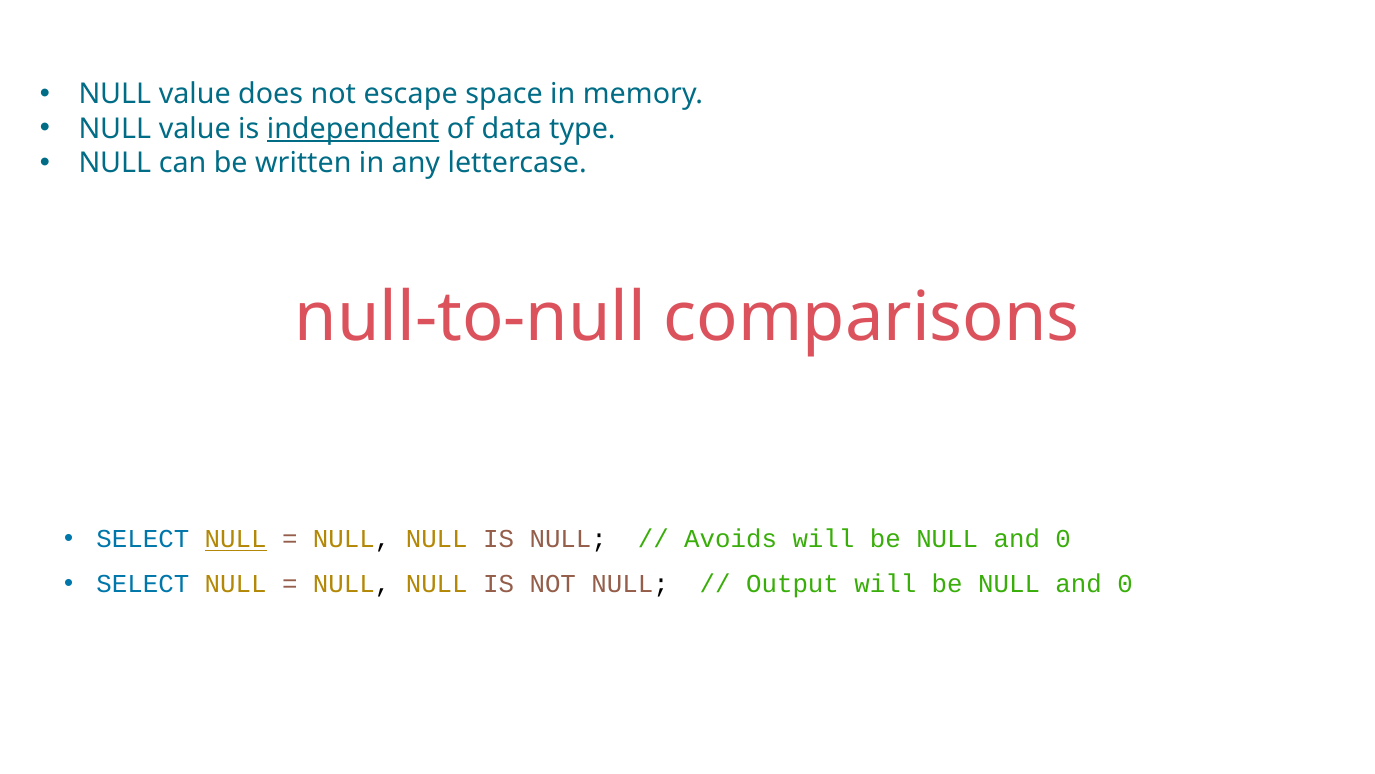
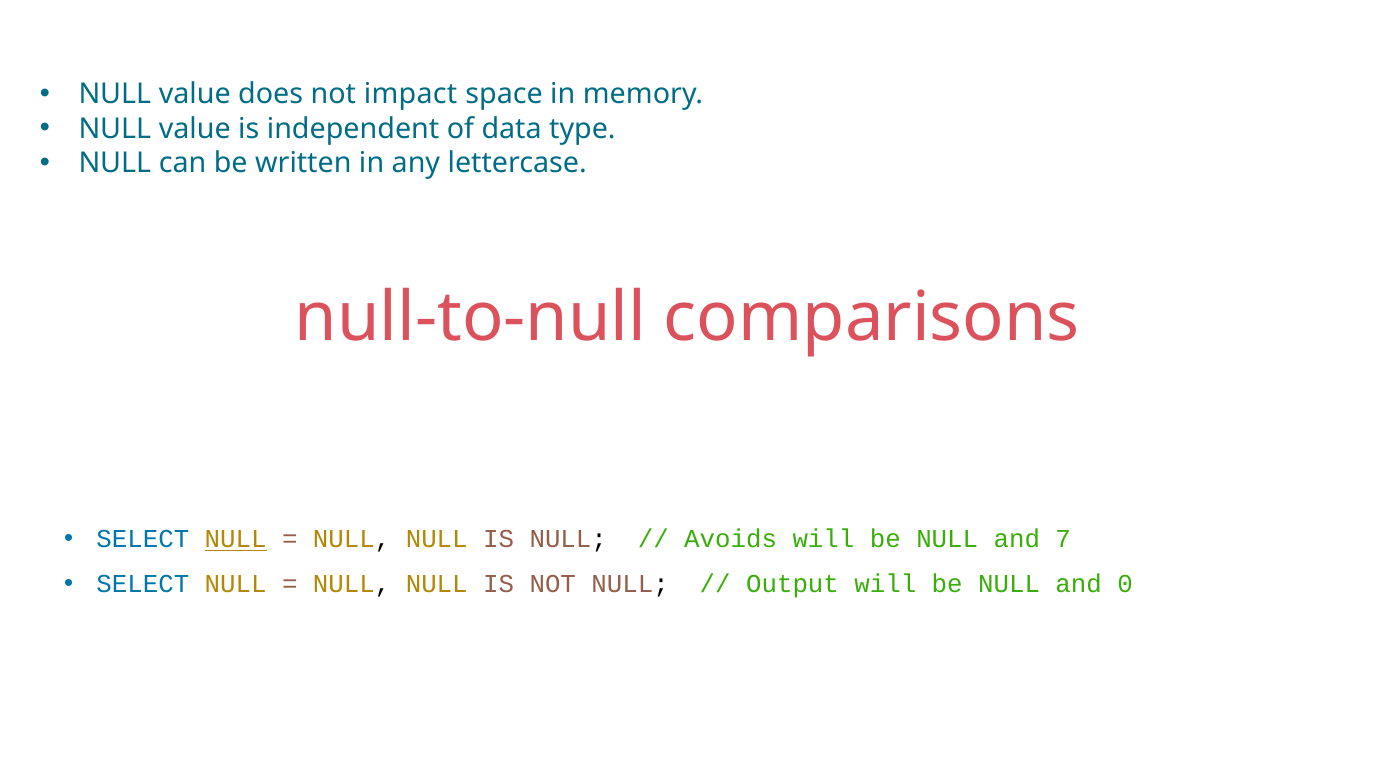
escape: escape -> impact
independent underline: present -> none
0 at (1063, 539): 0 -> 7
